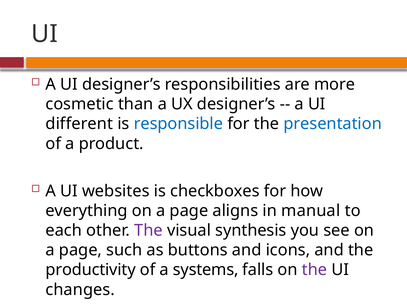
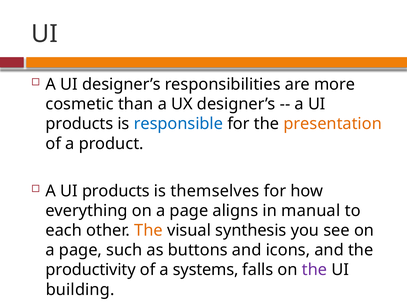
different at (79, 124): different -> products
presentation colour: blue -> orange
websites at (116, 191): websites -> products
checkboxes: checkboxes -> themselves
The at (148, 230) colour: purple -> orange
changes: changes -> building
